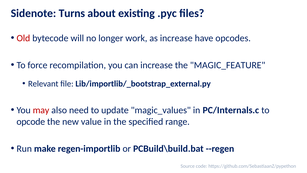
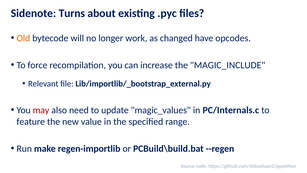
Old colour: red -> orange
as increase: increase -> changed
MAGIC_FEATURE: MAGIC_FEATURE -> MAGIC_INCLUDE
opcode: opcode -> feature
